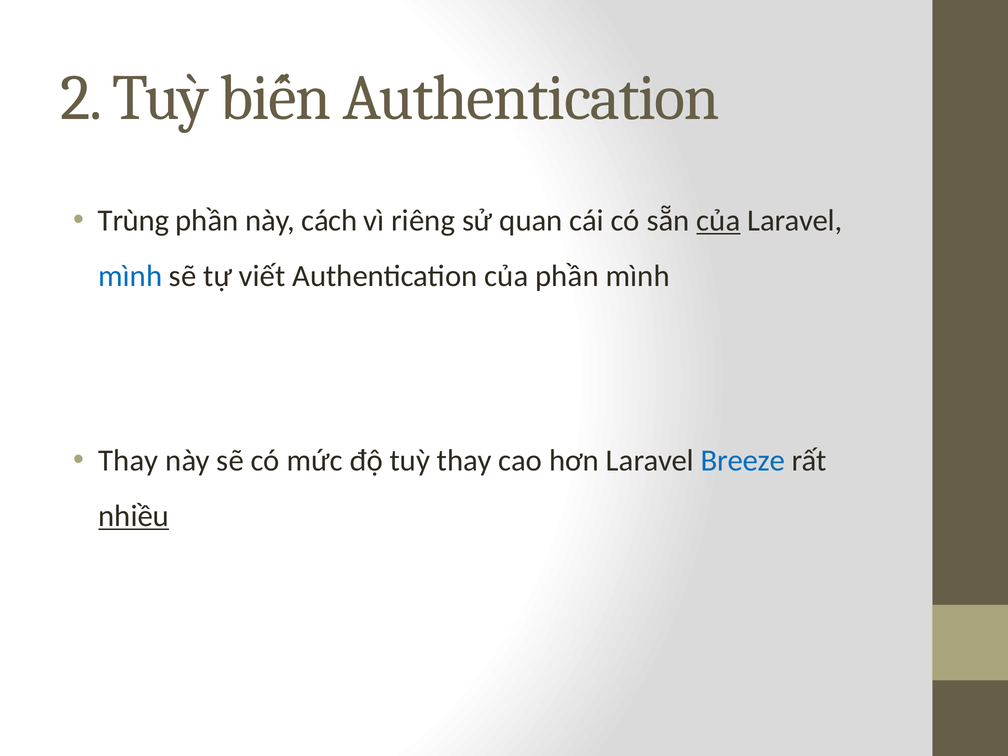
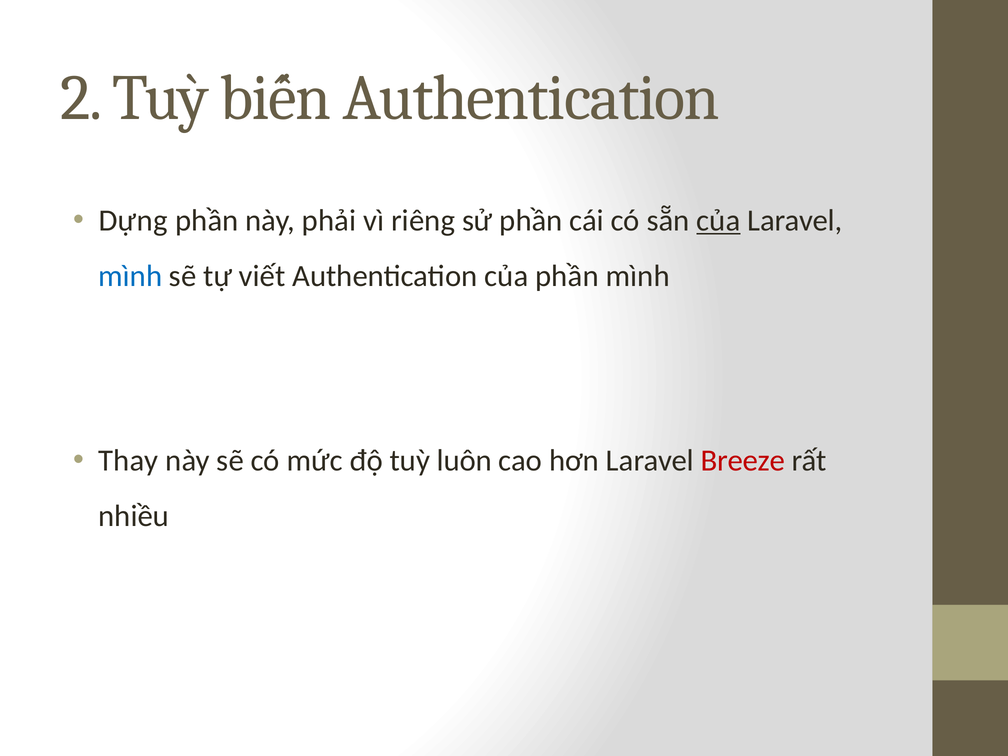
Trùng: Trùng -> Dựng
cách: cách -> phải
sử quan: quan -> phần
tuỳ thay: thay -> luôn
Breeze colour: blue -> red
nhiều underline: present -> none
